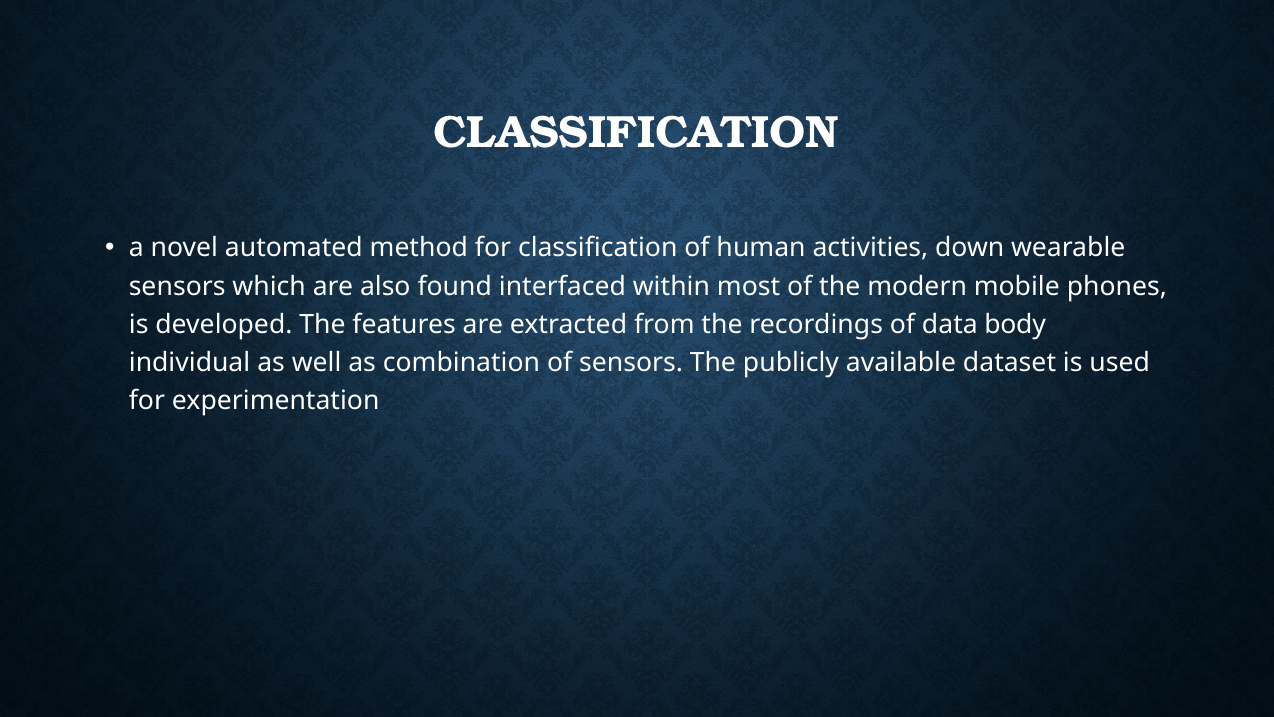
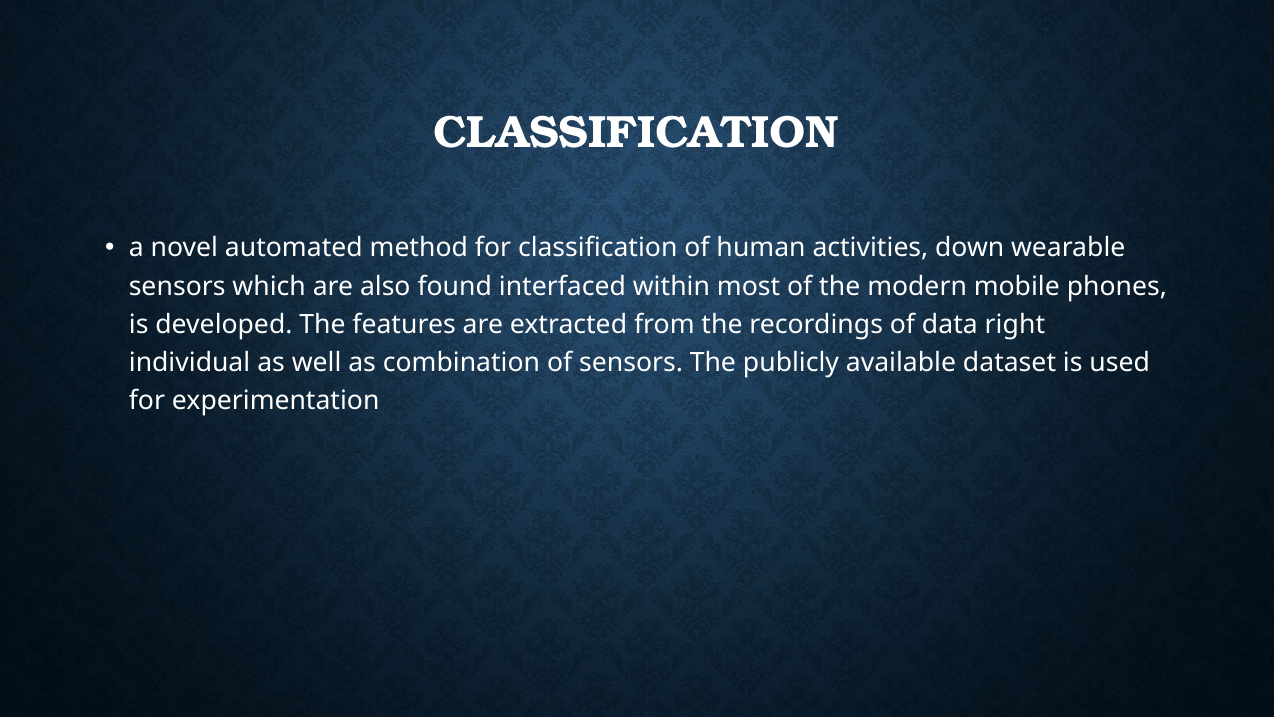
body: body -> right
